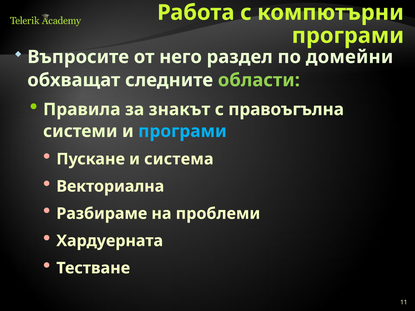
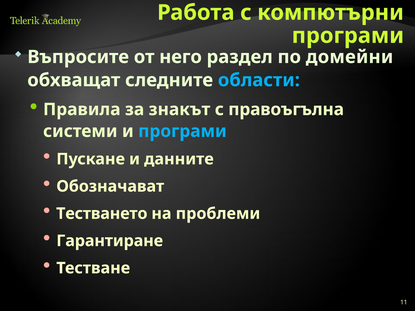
области colour: light green -> light blue
система: система -> данните
Векториална: Векториална -> Обозначават
Разбираме: Разбираме -> Тестването
Хардуерната: Хардуерната -> Гарантиране
